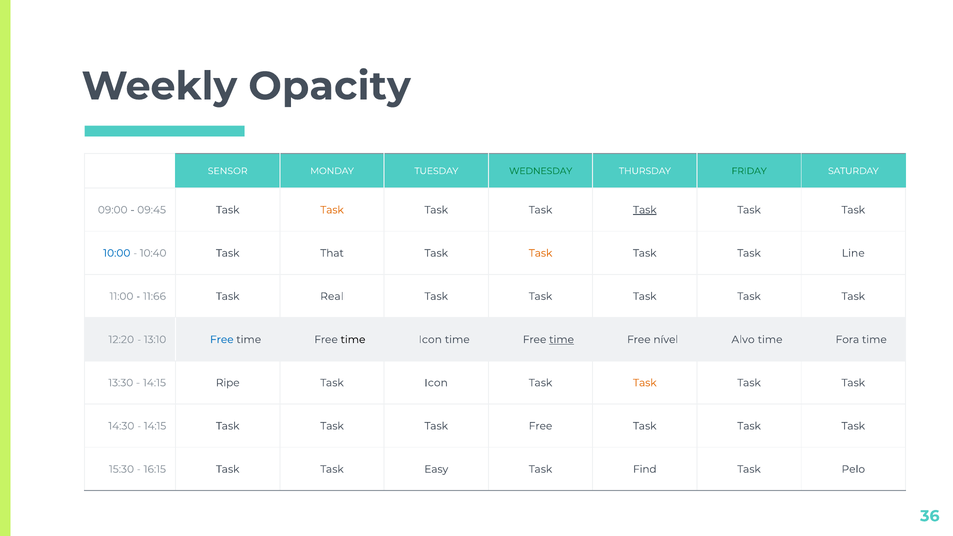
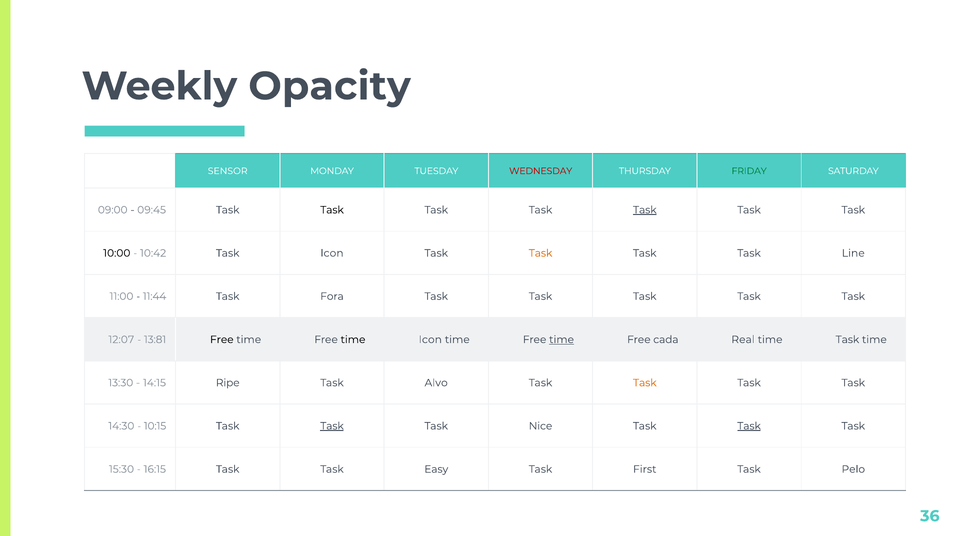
WEDNESDAY colour: green -> red
Task at (332, 210) colour: orange -> black
10:00 colour: blue -> black
10:40: 10:40 -> 10:42
Task That: That -> Icon
11:66: 11:66 -> 11:44
Real: Real -> Fora
12:20: 12:20 -> 12:07
13:10: 13:10 -> 13:81
Free at (222, 340) colour: blue -> black
nível: nível -> cada
Alvo: Alvo -> Real
Fora at (847, 340): Fora -> Task
Task Icon: Icon -> Alvo
14:15 at (155, 426): 14:15 -> 10:15
Task at (332, 426) underline: none -> present
Task Free: Free -> Nice
Task at (749, 426) underline: none -> present
Find: Find -> First
